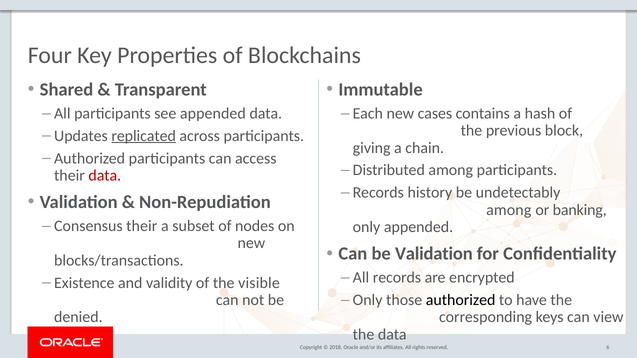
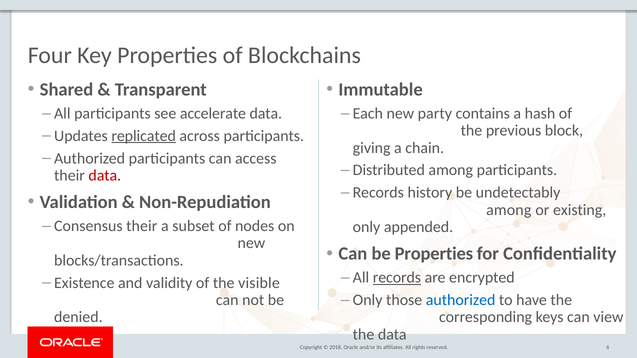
see appended: appended -> accelerate
cases: cases -> party
banking: banking -> existing
be Validation: Validation -> Properties
records at (397, 278) underline: none -> present
authorized at (461, 300) colour: black -> blue
